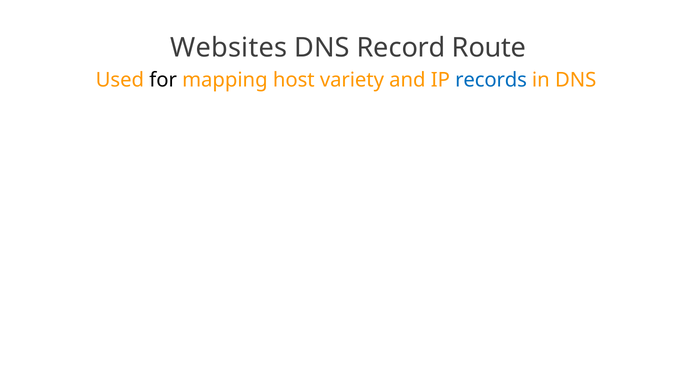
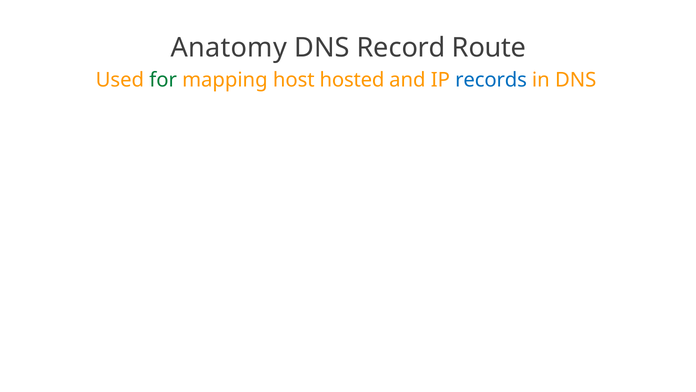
Websites: Websites -> Anatomy
for colour: black -> green
variety: variety -> hosted
